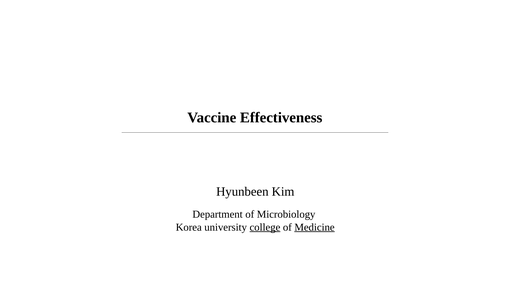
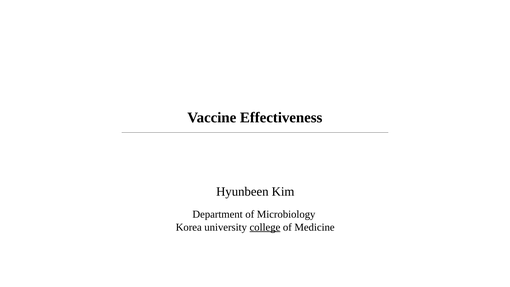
Medicine underline: present -> none
